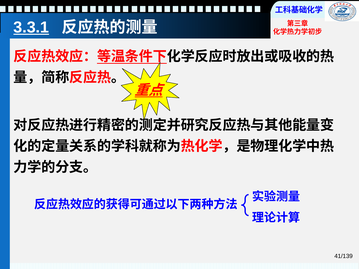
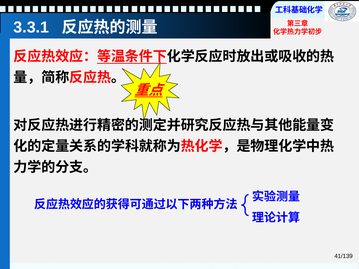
3.3.1 underline: present -> none
